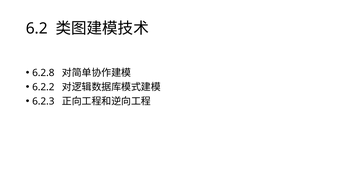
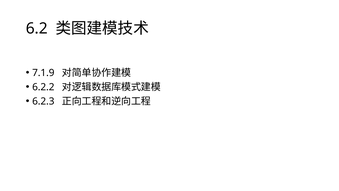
6.2.8: 6.2.8 -> 7.1.9
